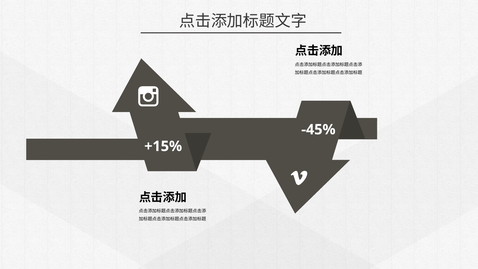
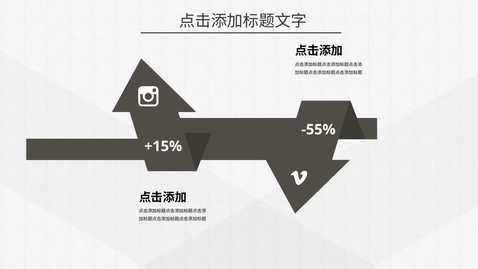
-45%: -45% -> -55%
